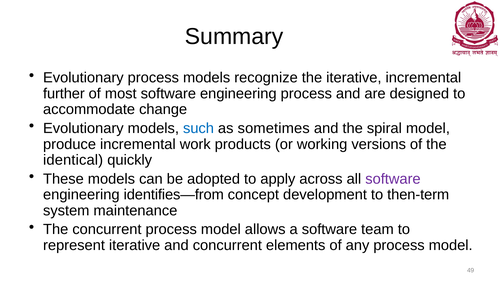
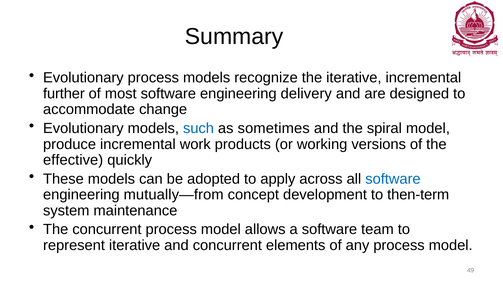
engineering process: process -> delivery
identical: identical -> effective
software at (393, 179) colour: purple -> blue
identifies—from: identifies—from -> mutually—from
